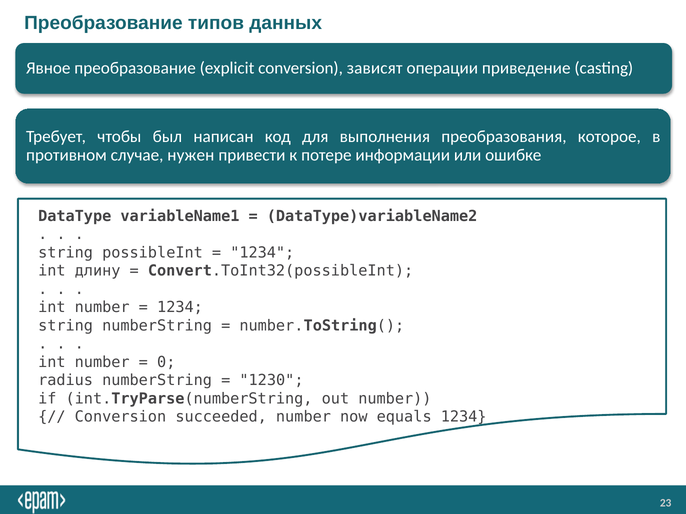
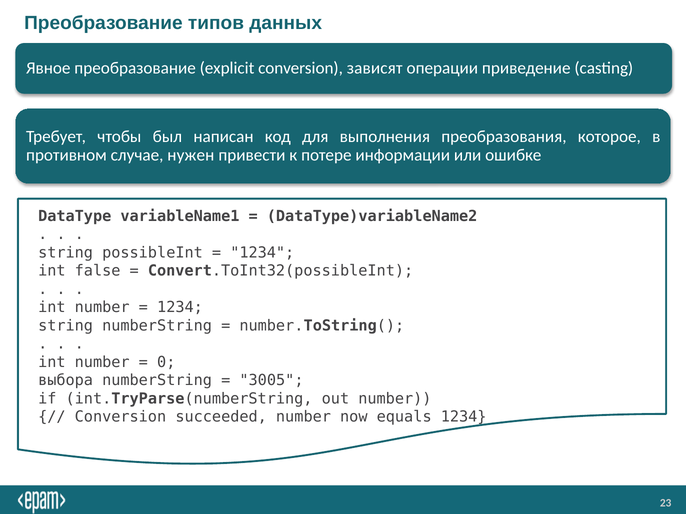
длину: длину -> false
radius: radius -> выбора
1230: 1230 -> 3005
